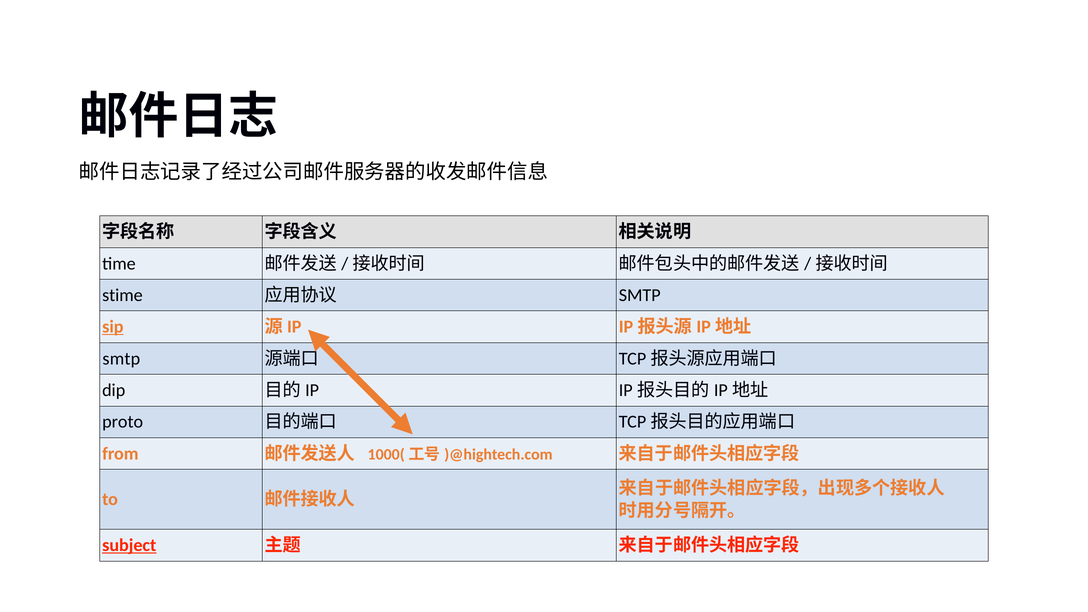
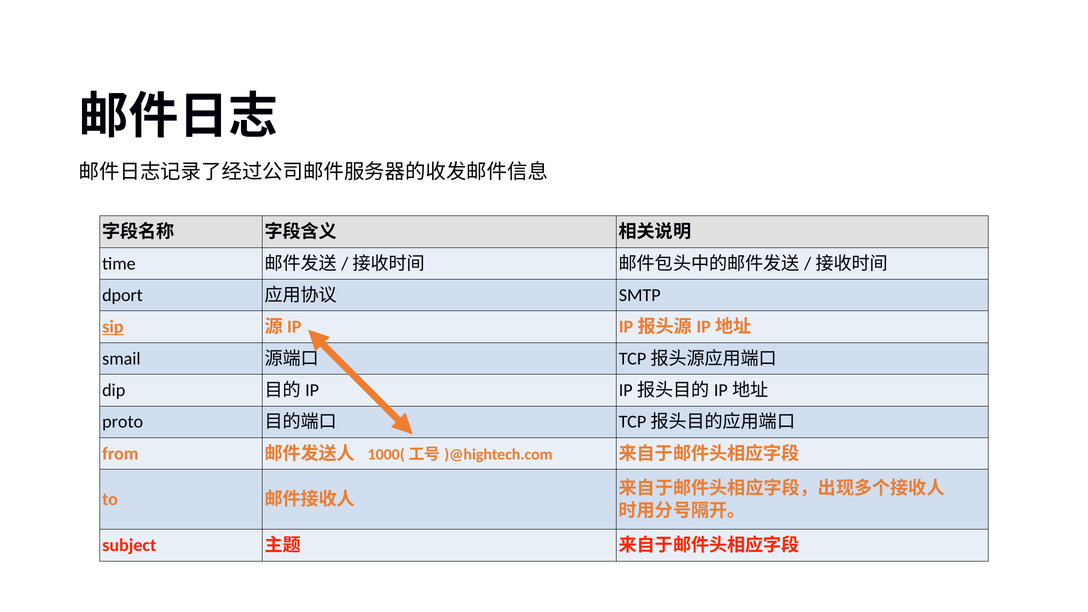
stime: stime -> dport
smtp at (121, 359): smtp -> smail
subject underline: present -> none
